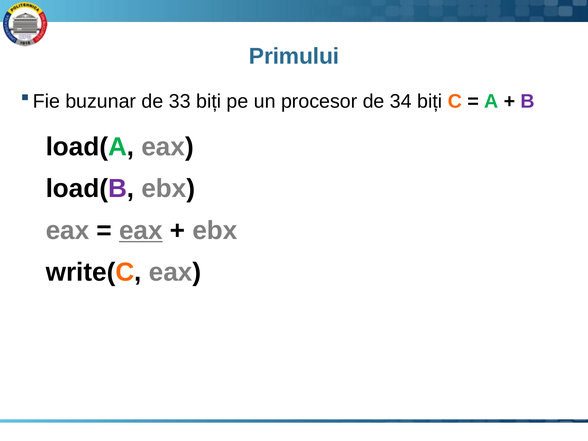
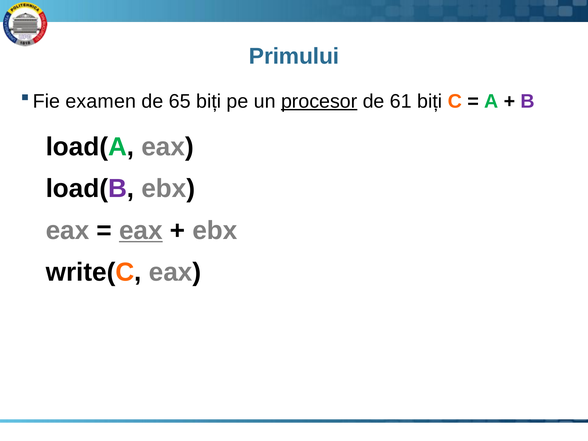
buzunar: buzunar -> examen
33: 33 -> 65
procesor underline: none -> present
34: 34 -> 61
